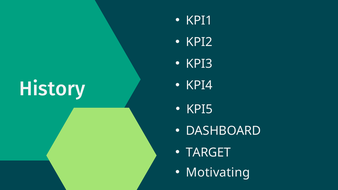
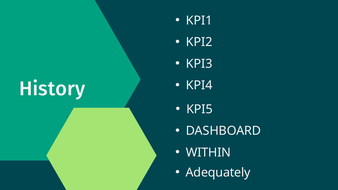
TARGET: TARGET -> WITHIN
Motivating: Motivating -> Adequately
